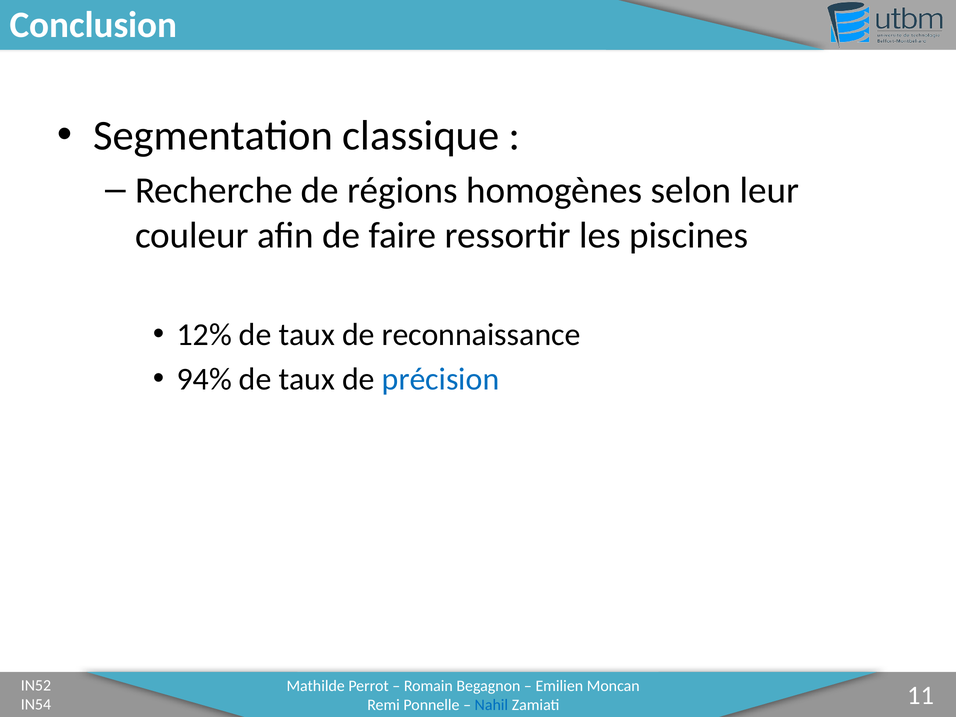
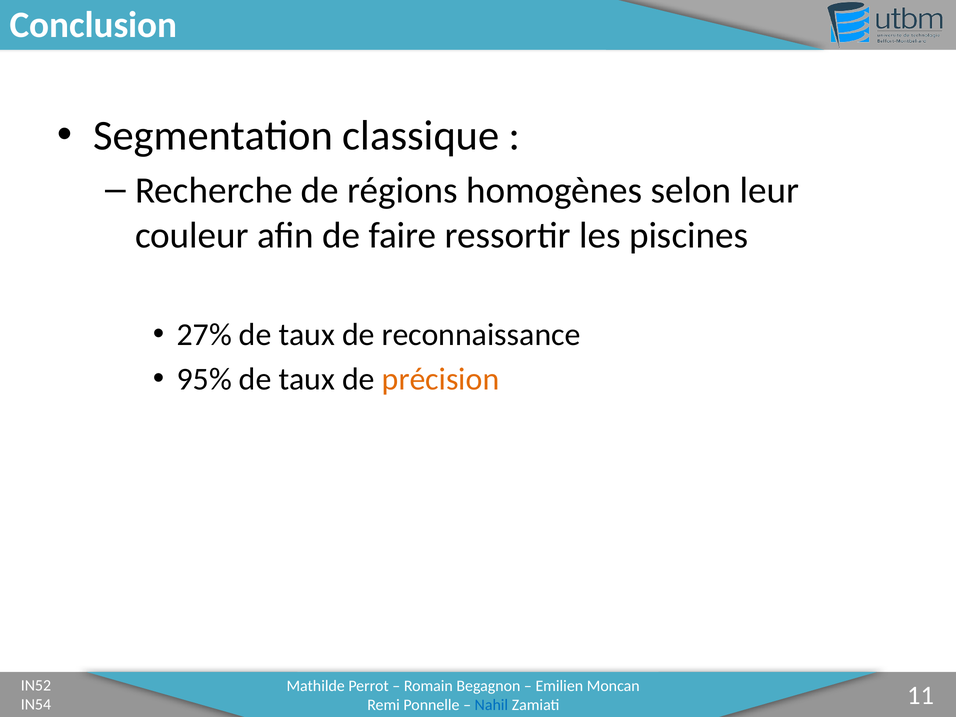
12%: 12% -> 27%
94%: 94% -> 95%
précision colour: blue -> orange
